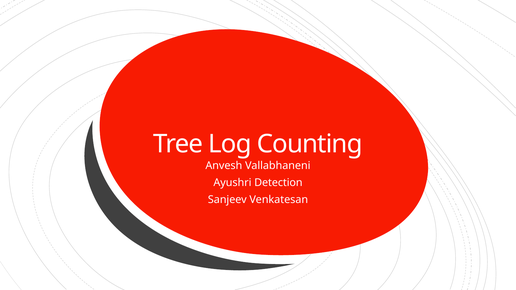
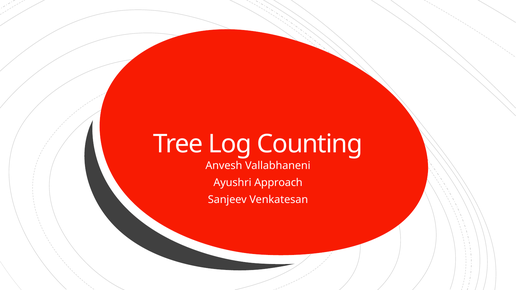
Detection: Detection -> Approach
